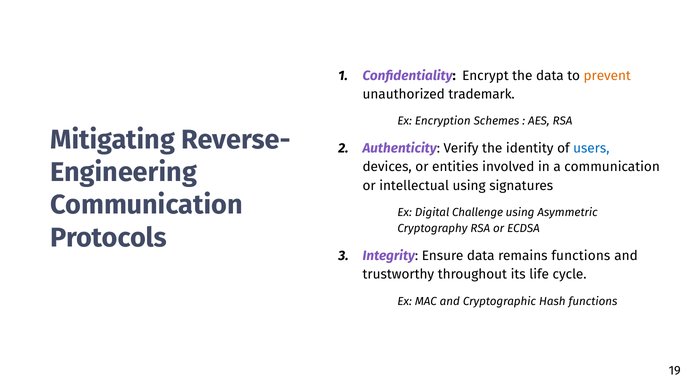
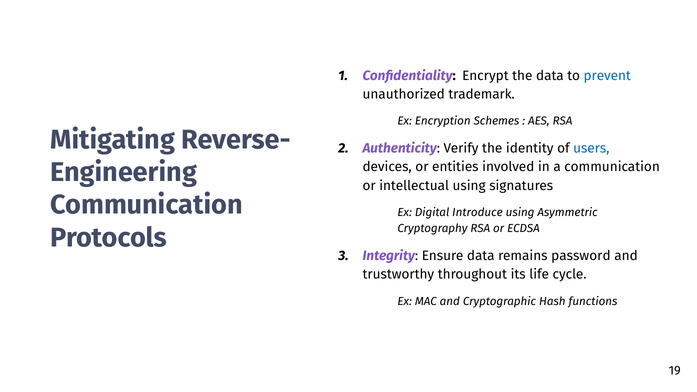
prevent colour: orange -> blue
Challenge: Challenge -> Introduce
remains functions: functions -> password
